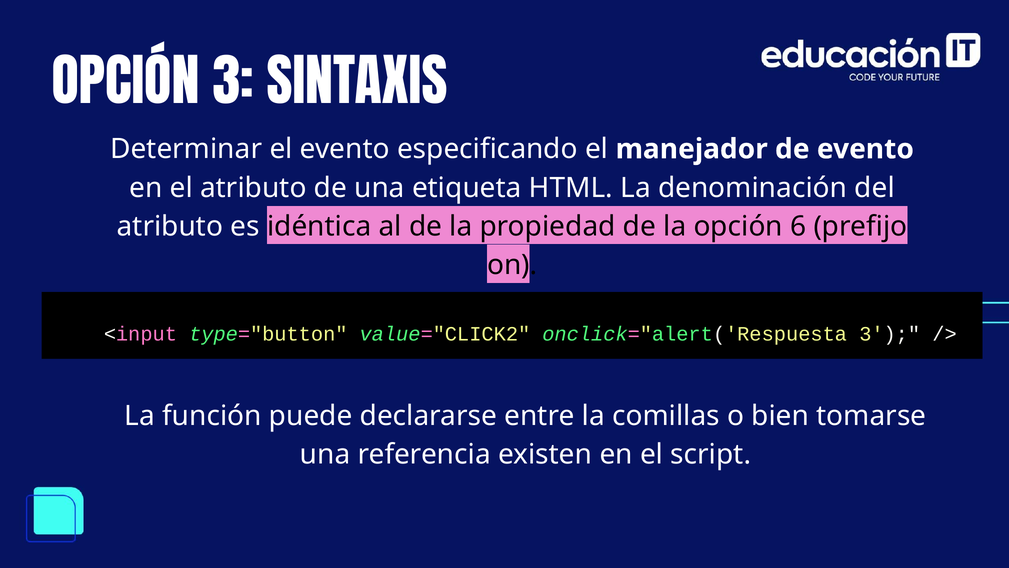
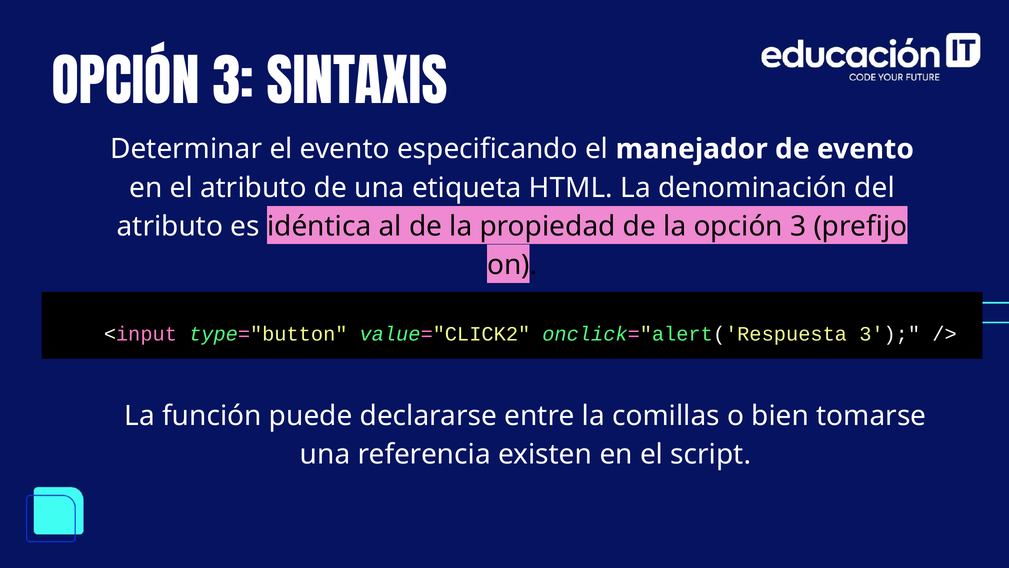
la opción 6: 6 -> 3
